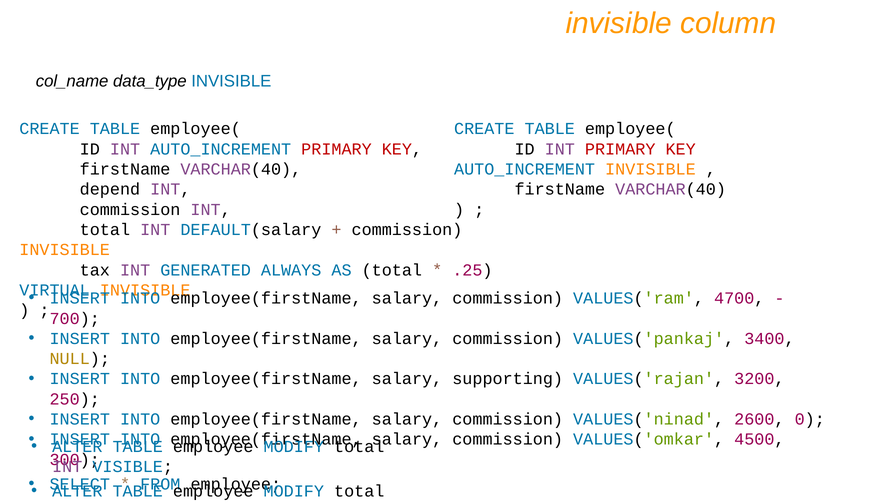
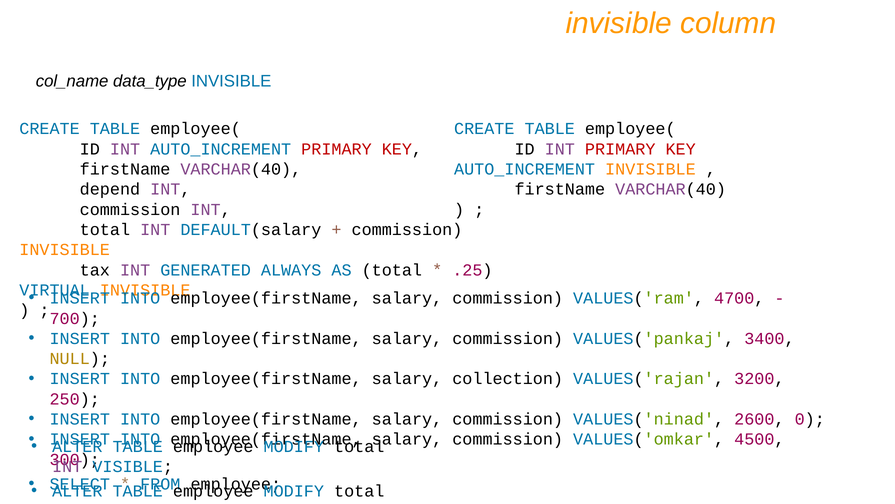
supporting: supporting -> collection
